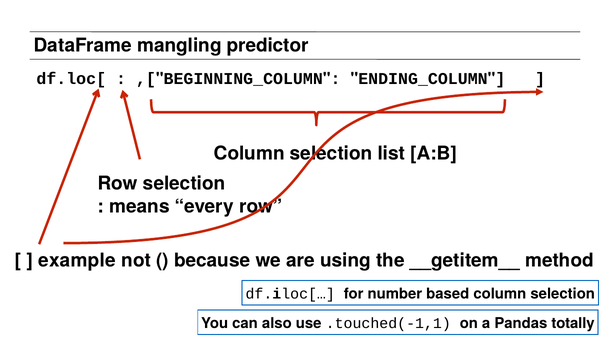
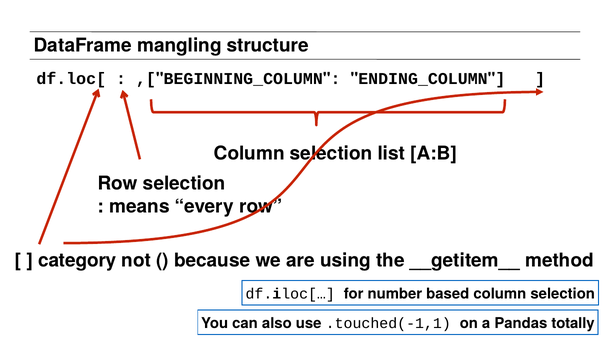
predictor: predictor -> structure
example: example -> category
